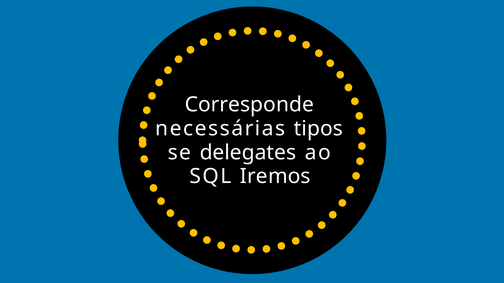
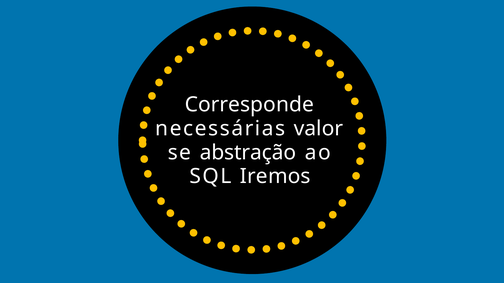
tipos: tipos -> valor
delegates: delegates -> abstração
